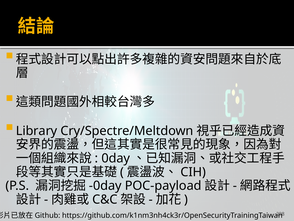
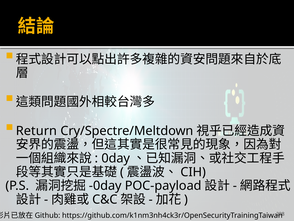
Library: Library -> Return
